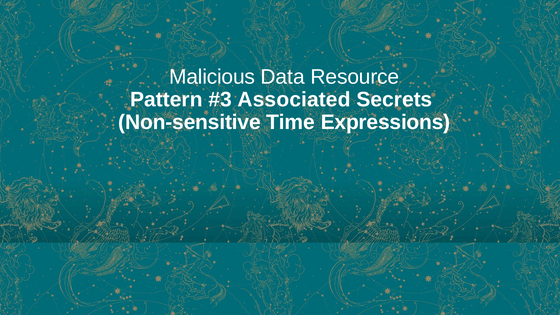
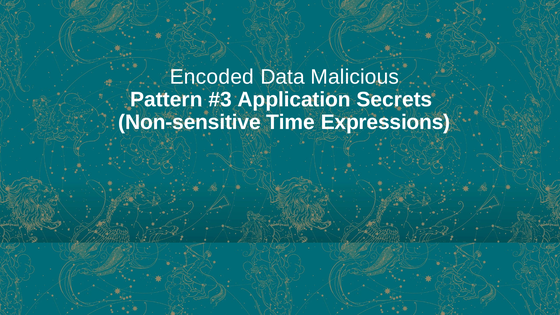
Malicious: Malicious -> Encoded
Resource: Resource -> Malicious
Associated: Associated -> Application
